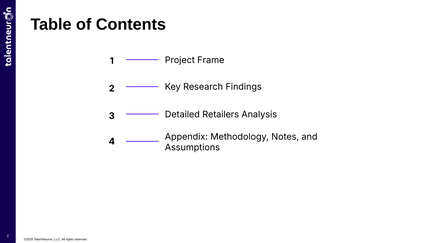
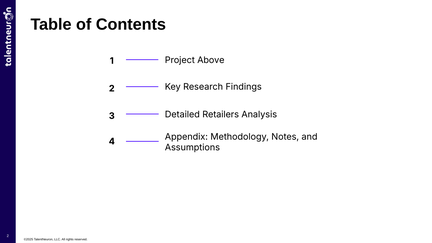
Frame: Frame -> Above
